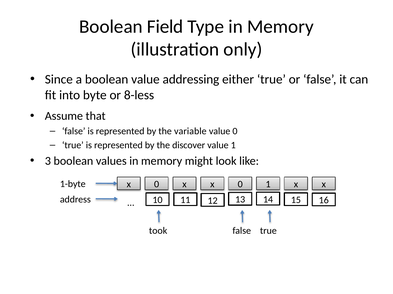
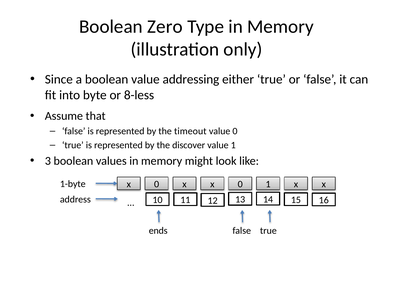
Field: Field -> Zero
variable: variable -> timeout
took: took -> ends
